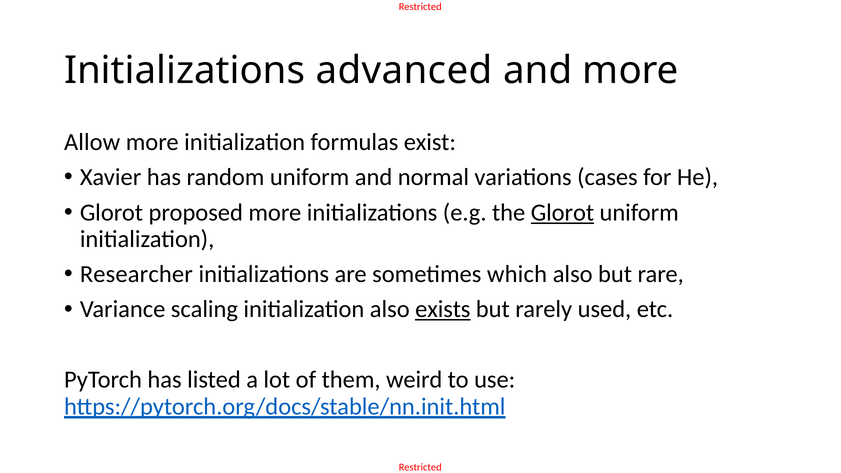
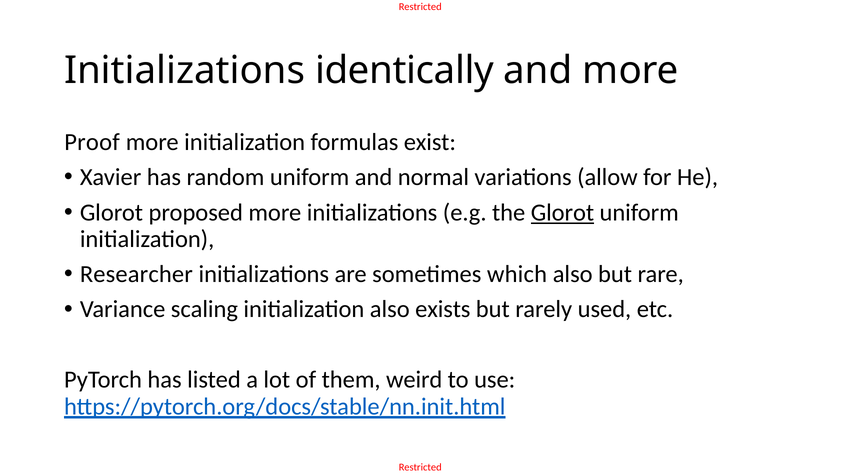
advanced: advanced -> identically
Allow: Allow -> Proof
cases: cases -> allow
exists underline: present -> none
